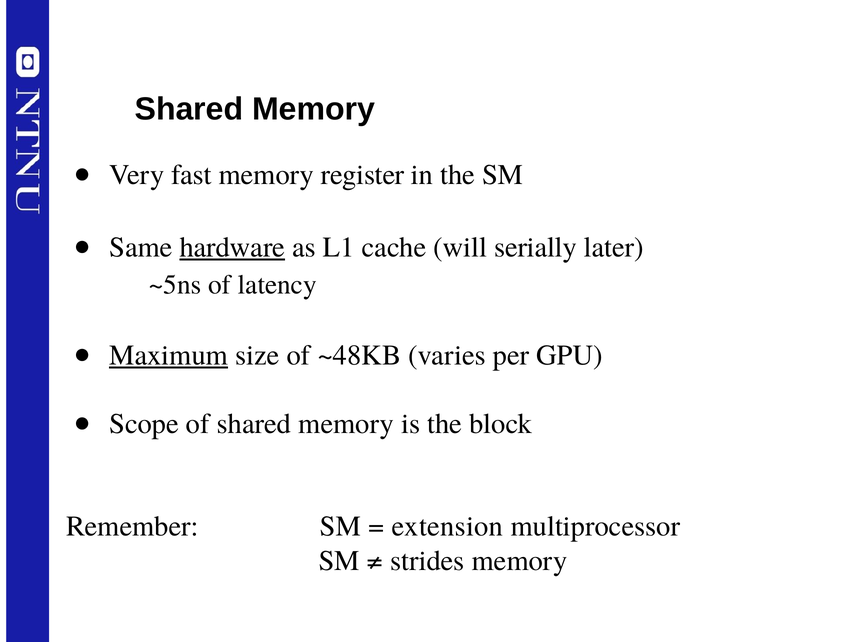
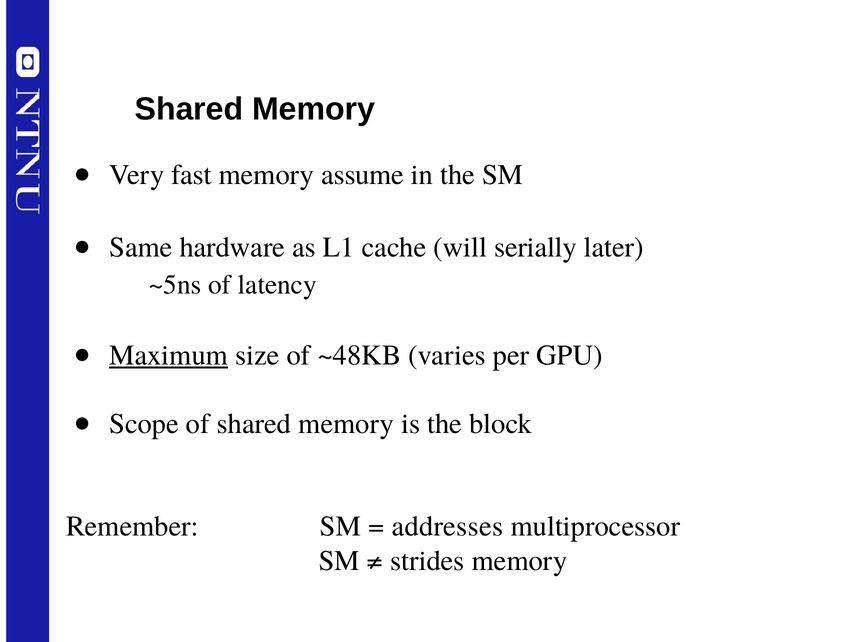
register: register -> assume
hardware underline: present -> none
extension: extension -> addresses
